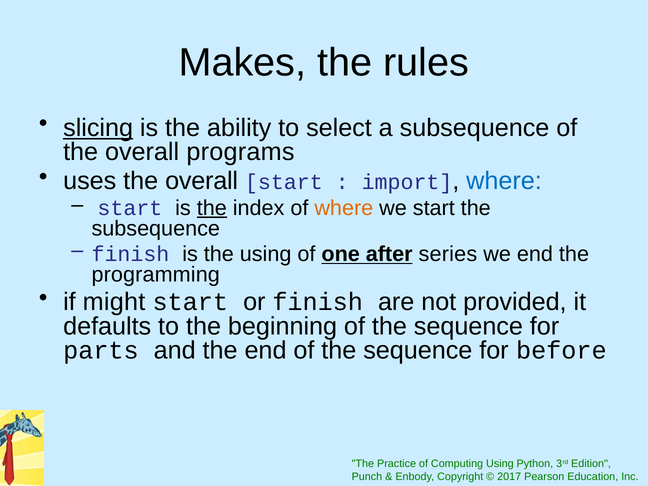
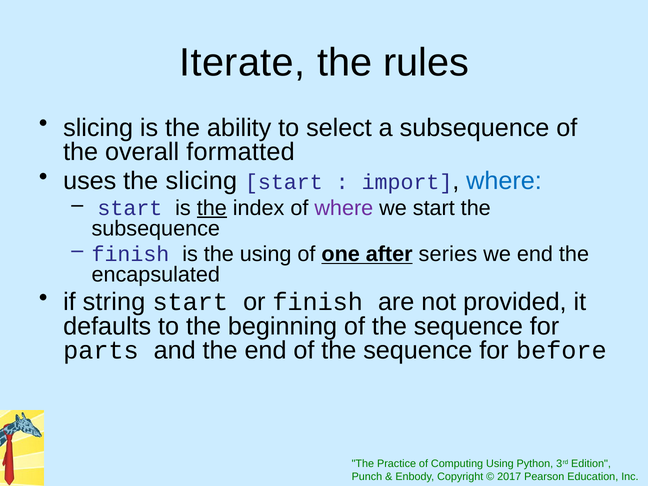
Makes: Makes -> Iterate
slicing at (98, 128) underline: present -> none
programs: programs -> formatted
uses the overall: overall -> slicing
where at (344, 208) colour: orange -> purple
programming: programming -> encapsulated
might: might -> string
